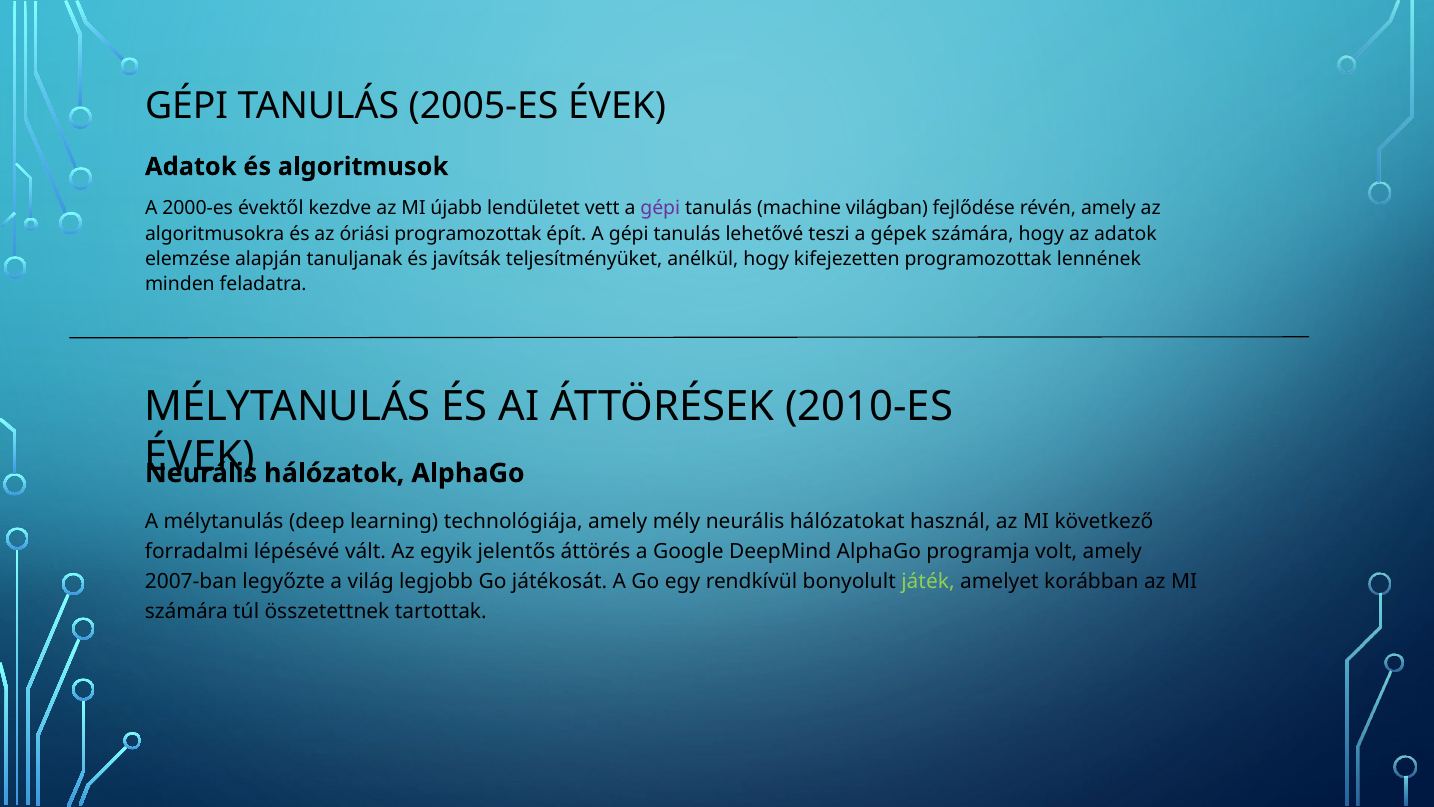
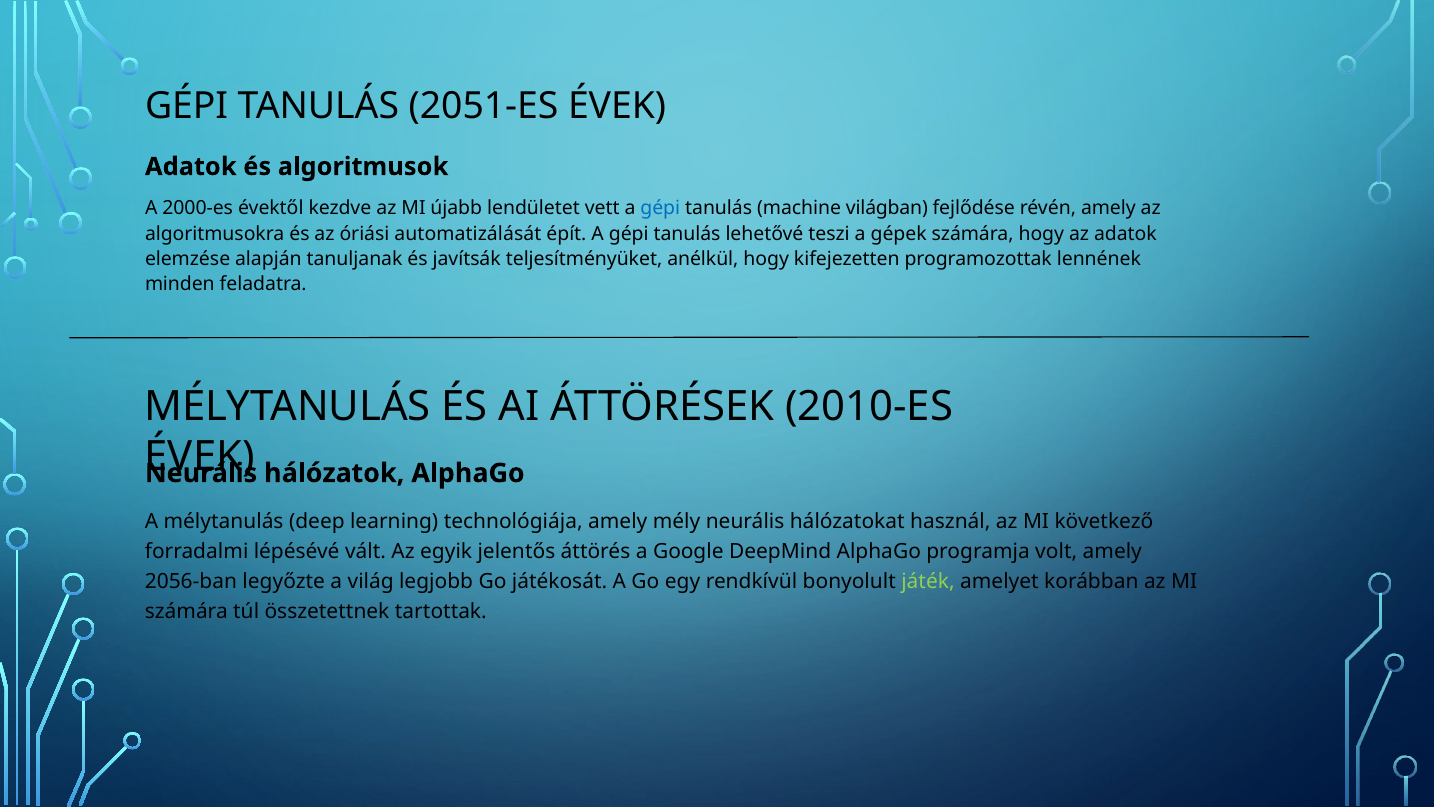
2005-ES: 2005-ES -> 2051-ES
gépi at (660, 208) colour: purple -> blue
óriási programozottak: programozottak -> automatizálását
2007-ban: 2007-ban -> 2056-ban
